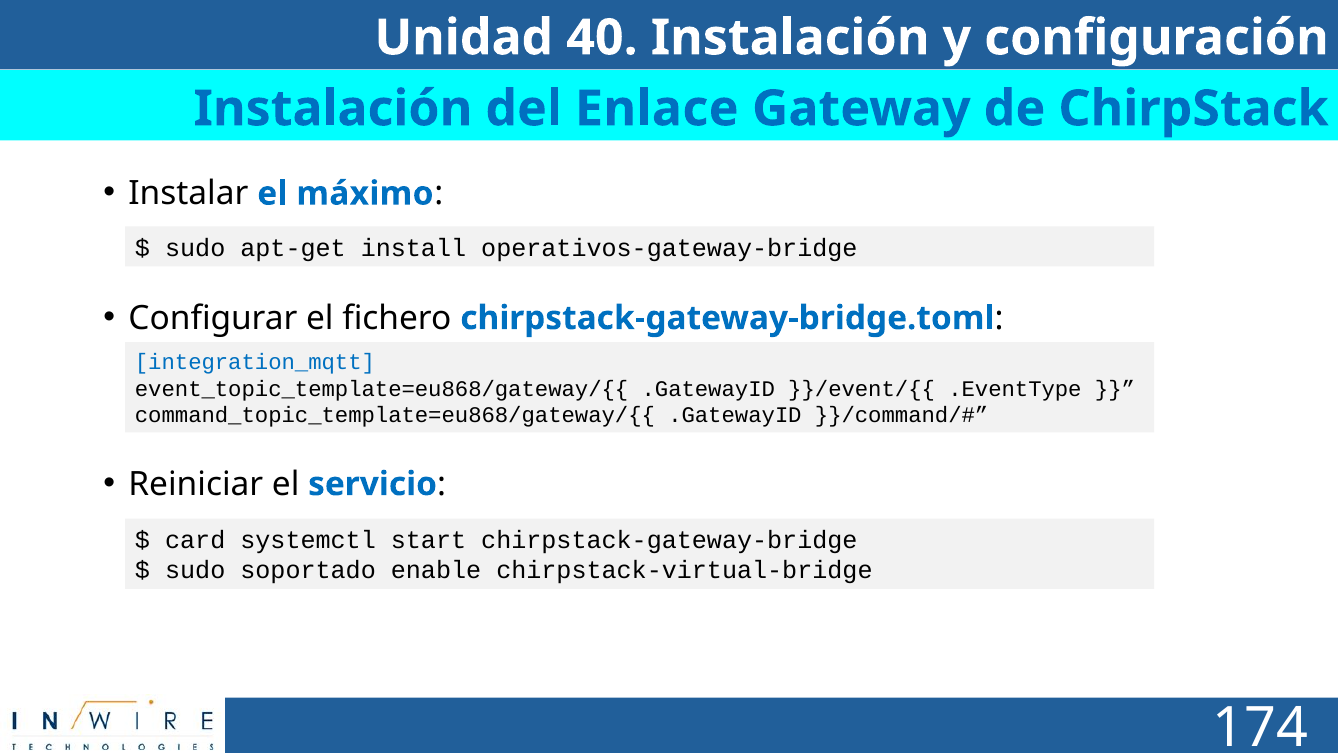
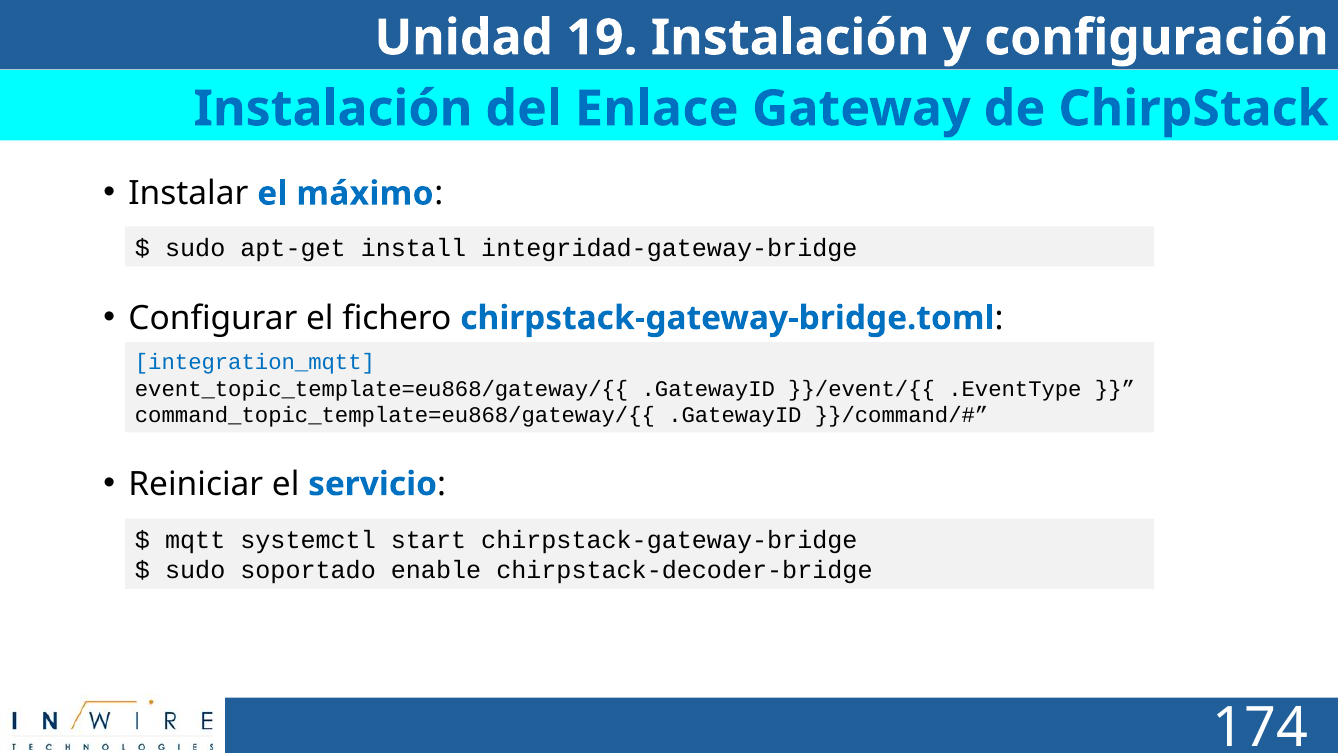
40: 40 -> 19
operativos-gateway-bridge: operativos-gateway-bridge -> integridad-gateway-bridge
card: card -> mqtt
chirpstack-virtual-bridge: chirpstack-virtual-bridge -> chirpstack-decoder-bridge
